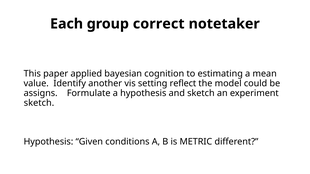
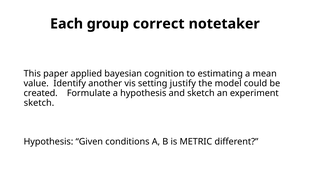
reflect: reflect -> justify
assigns: assigns -> created
